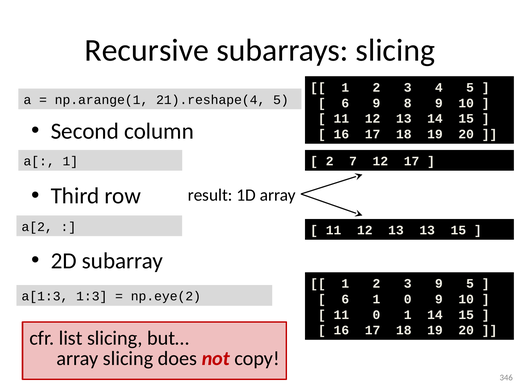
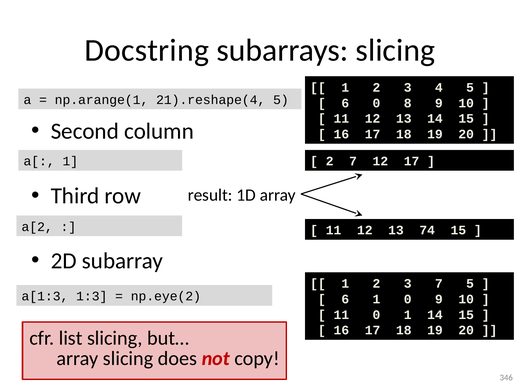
Recursive: Recursive -> Docstring
6 9: 9 -> 0
13 13: 13 -> 74
3 9: 9 -> 7
